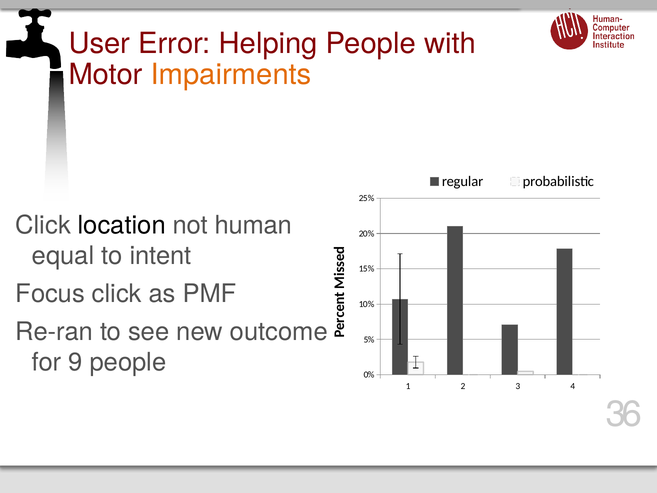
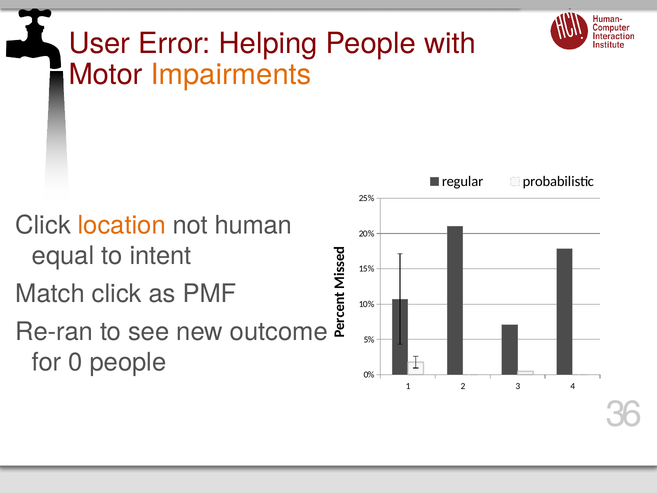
location colour: black -> orange
Focus: Focus -> Match
9: 9 -> 0
